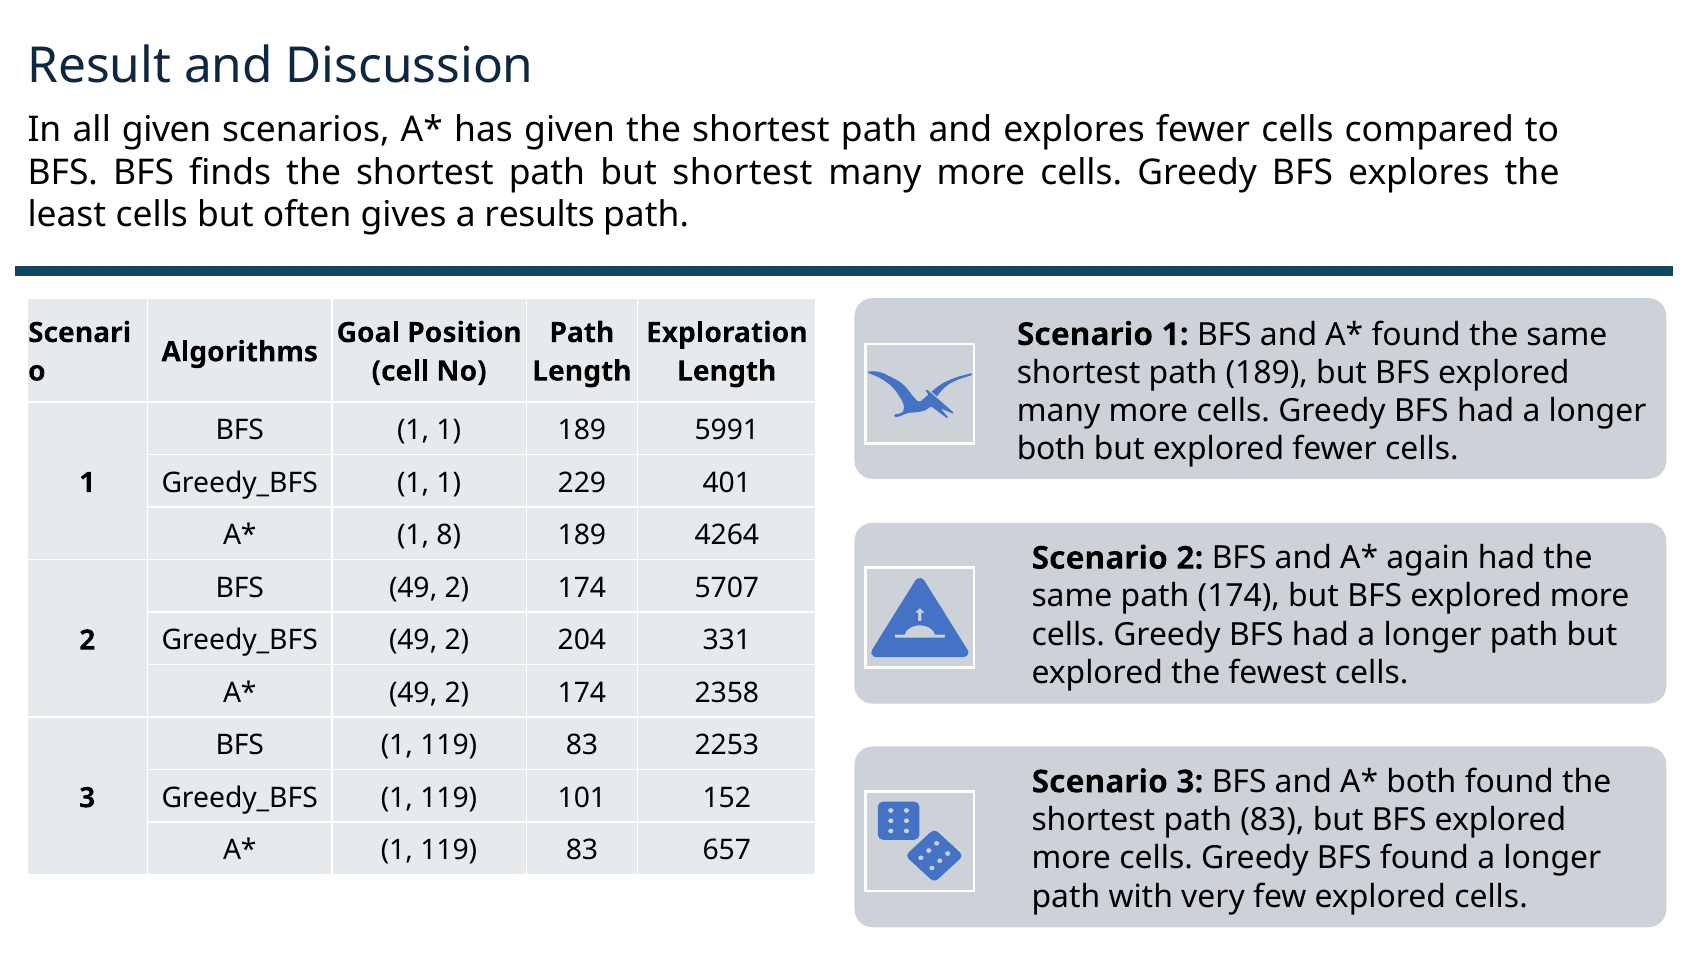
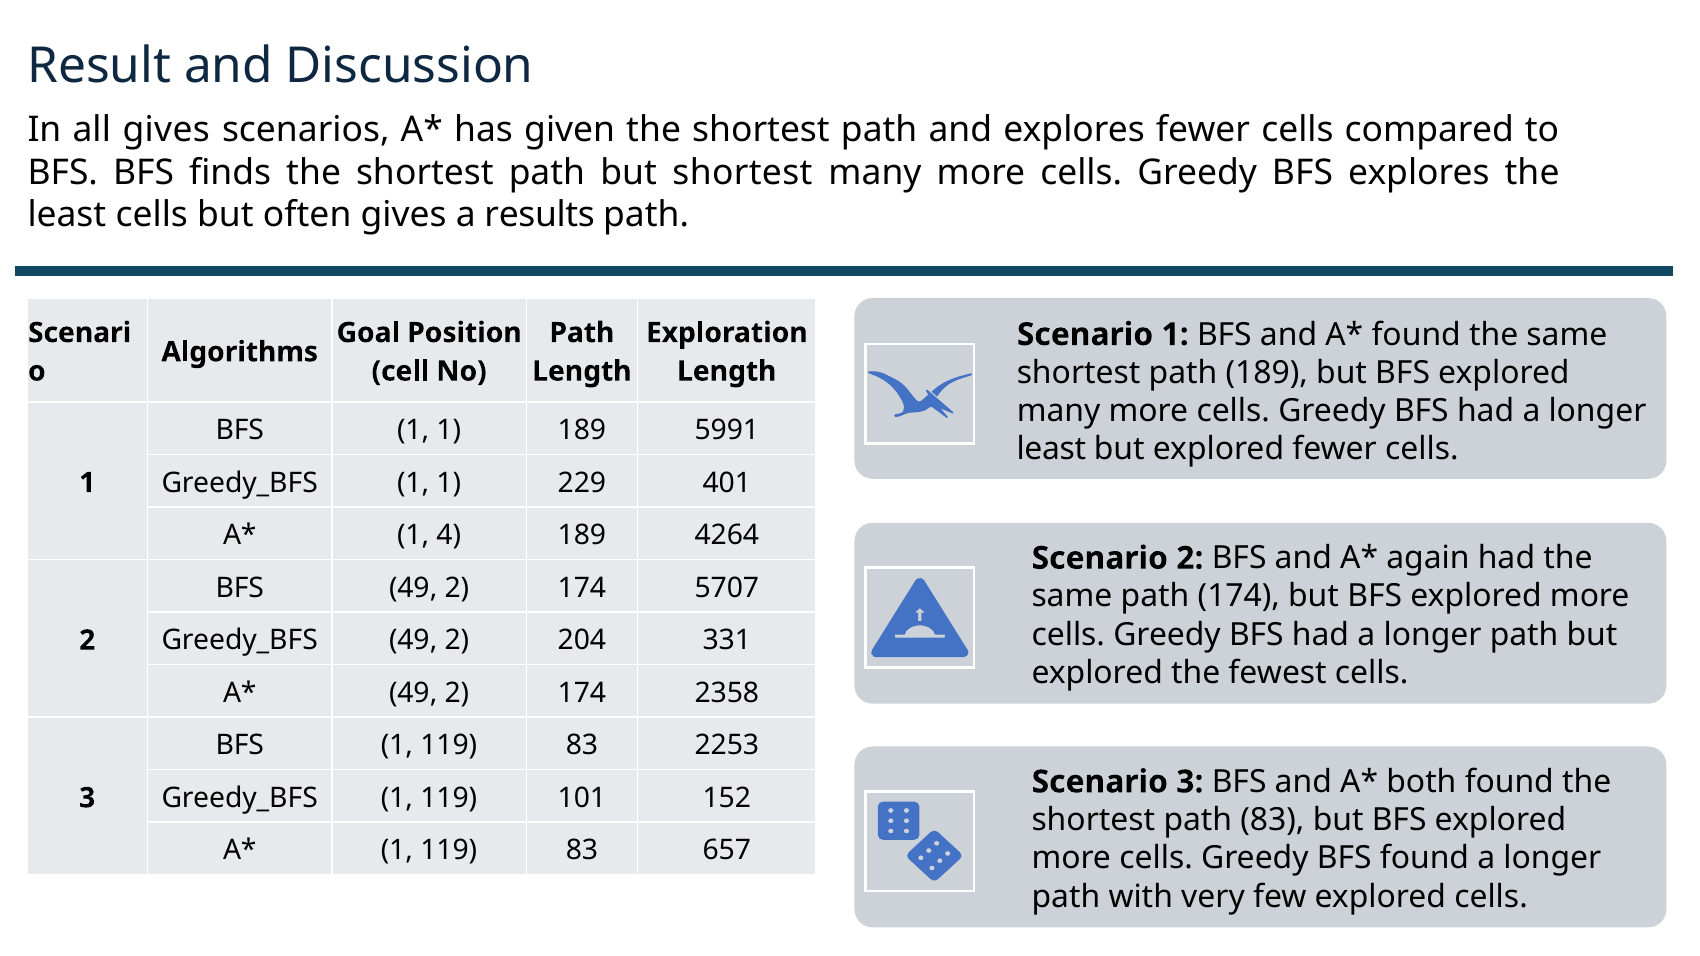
all given: given -> gives
both at (1051, 449): both -> least
8: 8 -> 4
